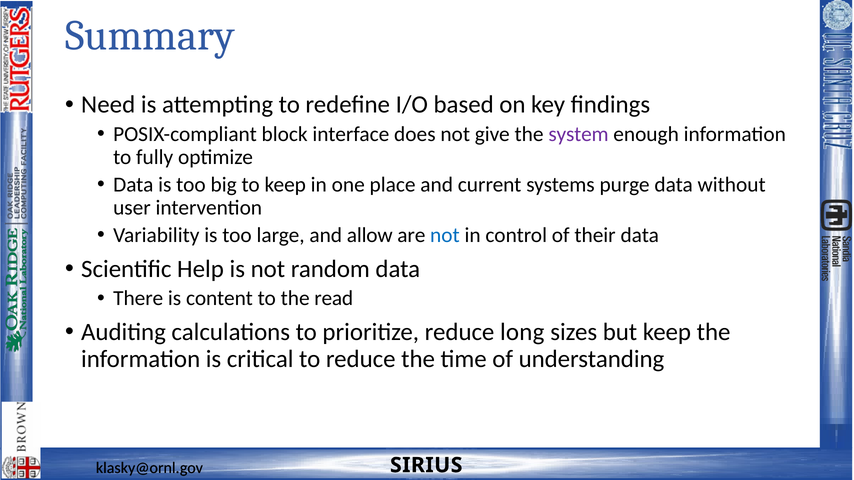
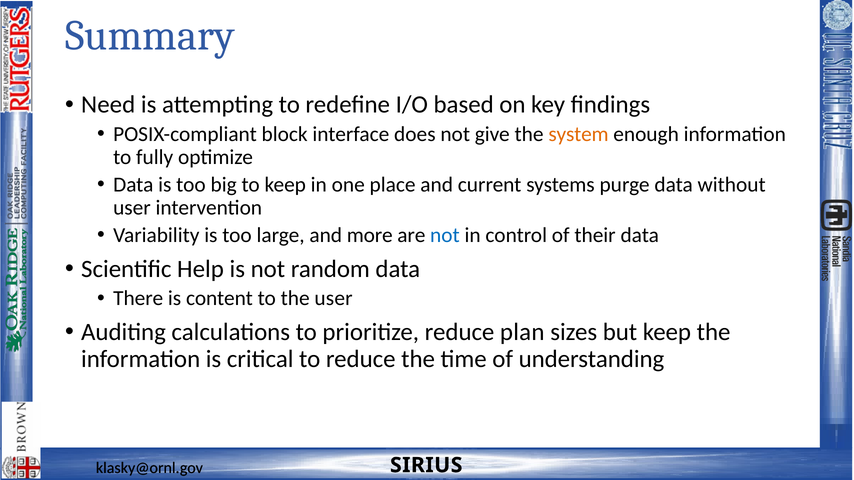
system colour: purple -> orange
allow: allow -> more
the read: read -> user
long: long -> plan
